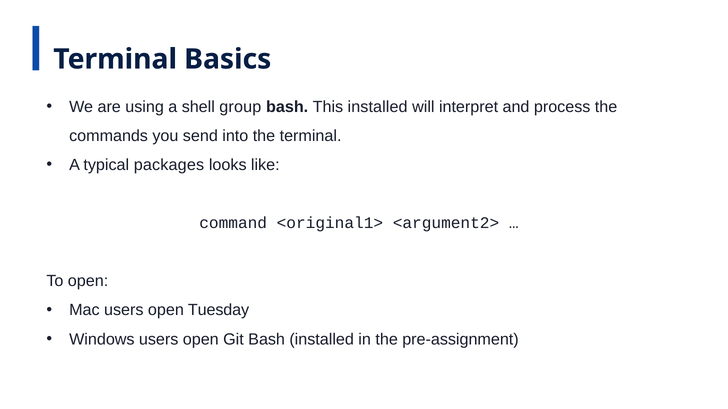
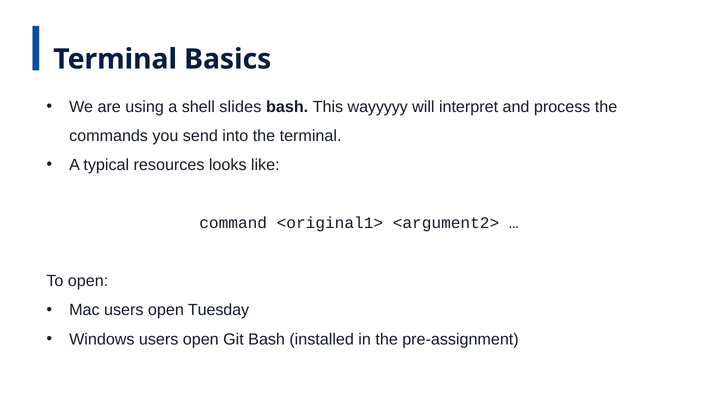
group: group -> slides
This installed: installed -> wayyyyy
packages: packages -> resources
